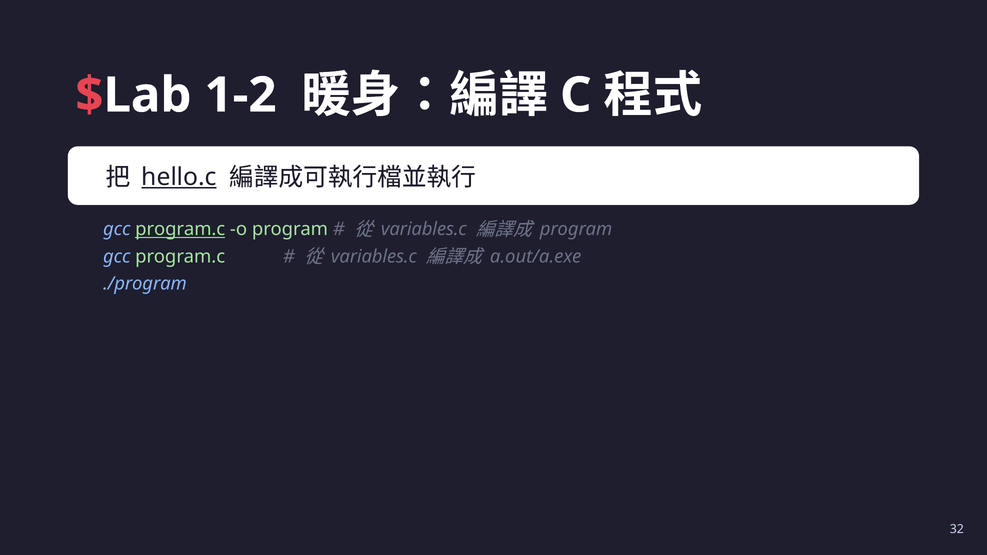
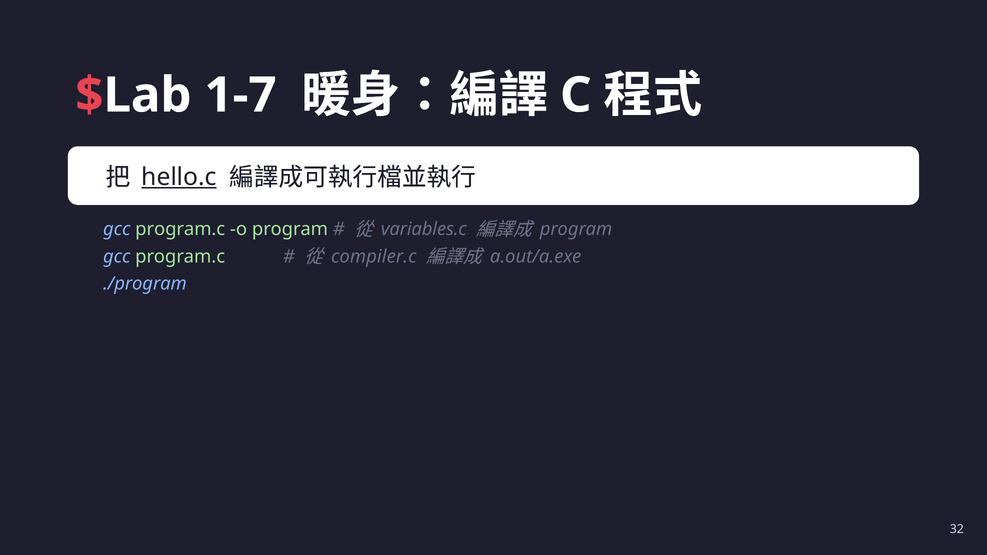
1-2: 1-2 -> 1-7
program.c at (180, 229) underline: present -> none
variables.c at (374, 257): variables.c -> compiler.c
